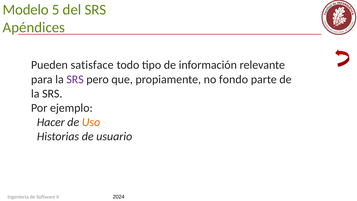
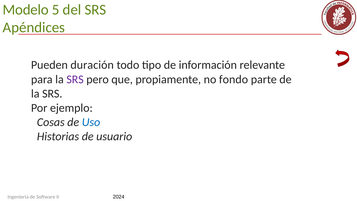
satisface: satisface -> duración
Hacer: Hacer -> Cosas
Uso colour: orange -> blue
